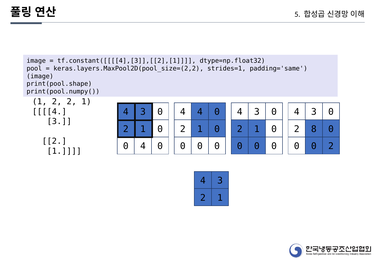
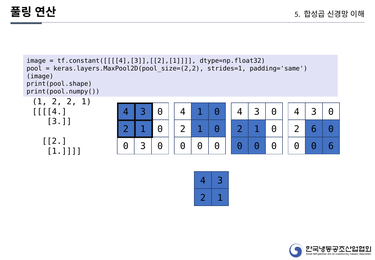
4 4: 4 -> 1
2 8: 8 -> 6
4 at (143, 146): 4 -> 3
0 2: 2 -> 6
